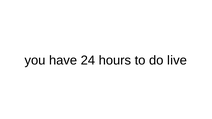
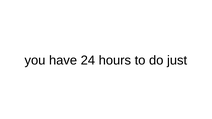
live: live -> just
